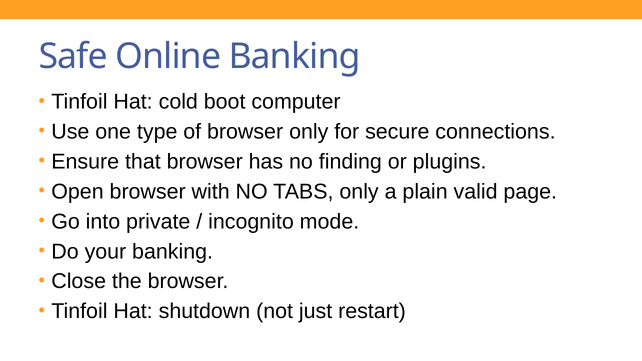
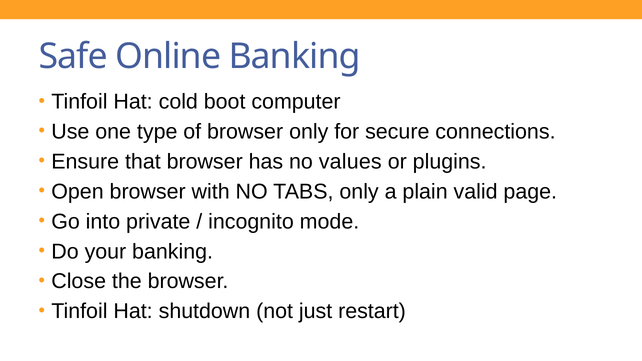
finding: finding -> values
